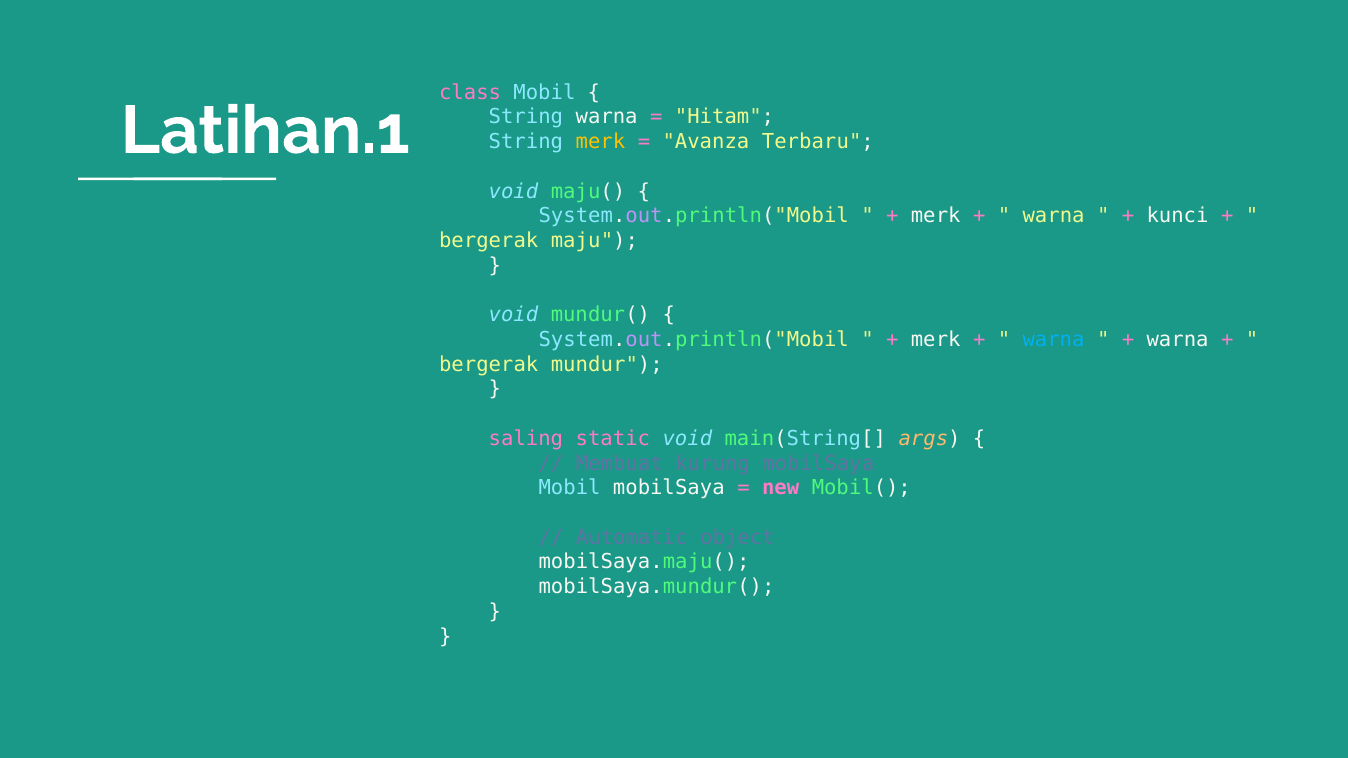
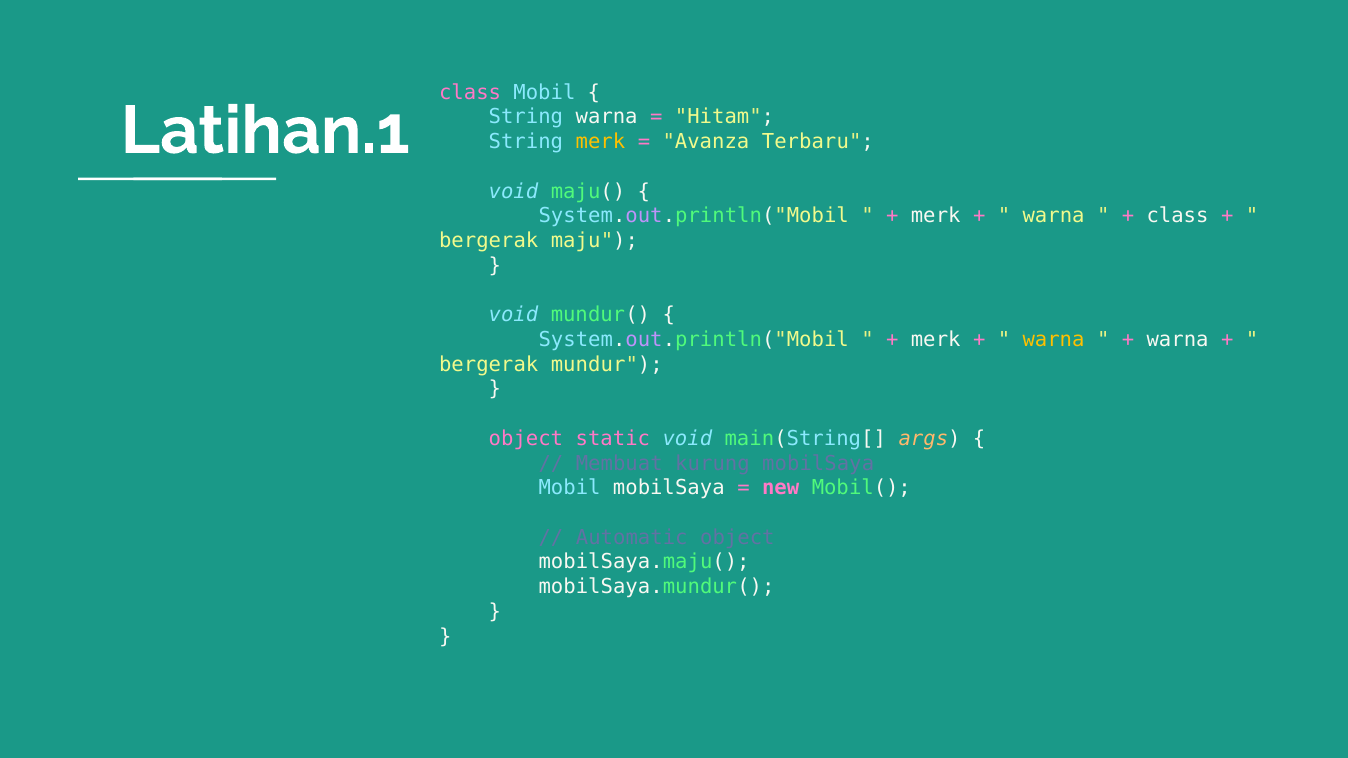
kunci at (1178, 216): kunci -> class
warna at (1053, 340) colour: light blue -> yellow
saling at (526, 439): saling -> object
